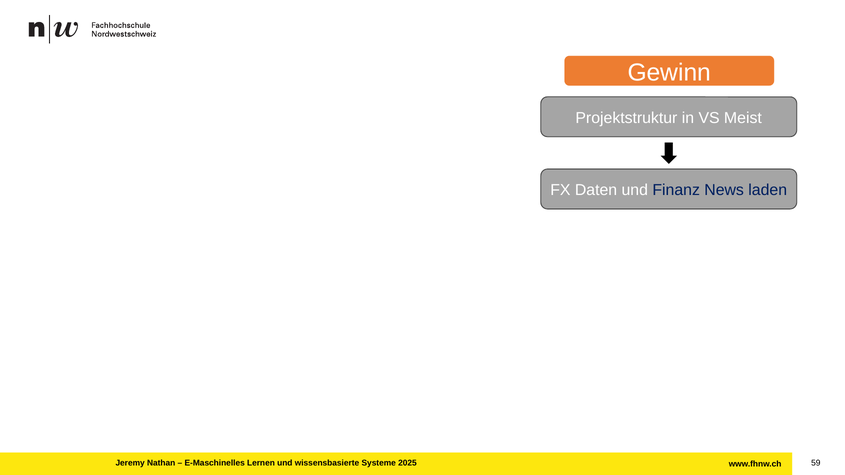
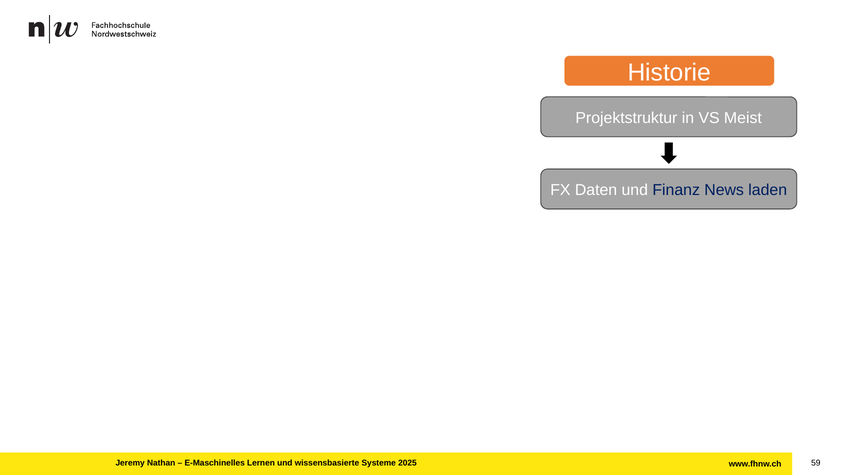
Gewinn: Gewinn -> Historie
